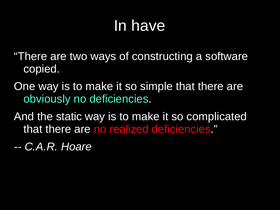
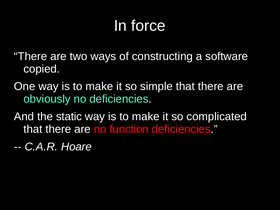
have: have -> force
realized: realized -> function
